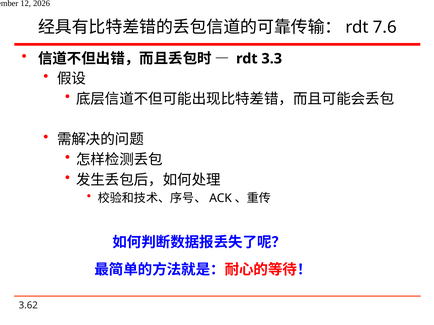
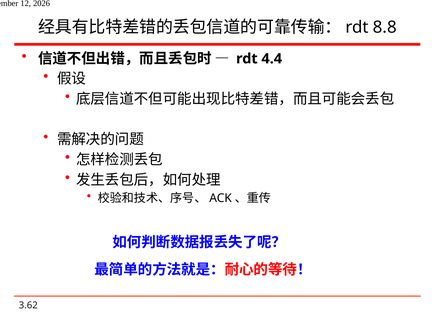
7.6: 7.6 -> 8.8
3.3: 3.3 -> 4.4
